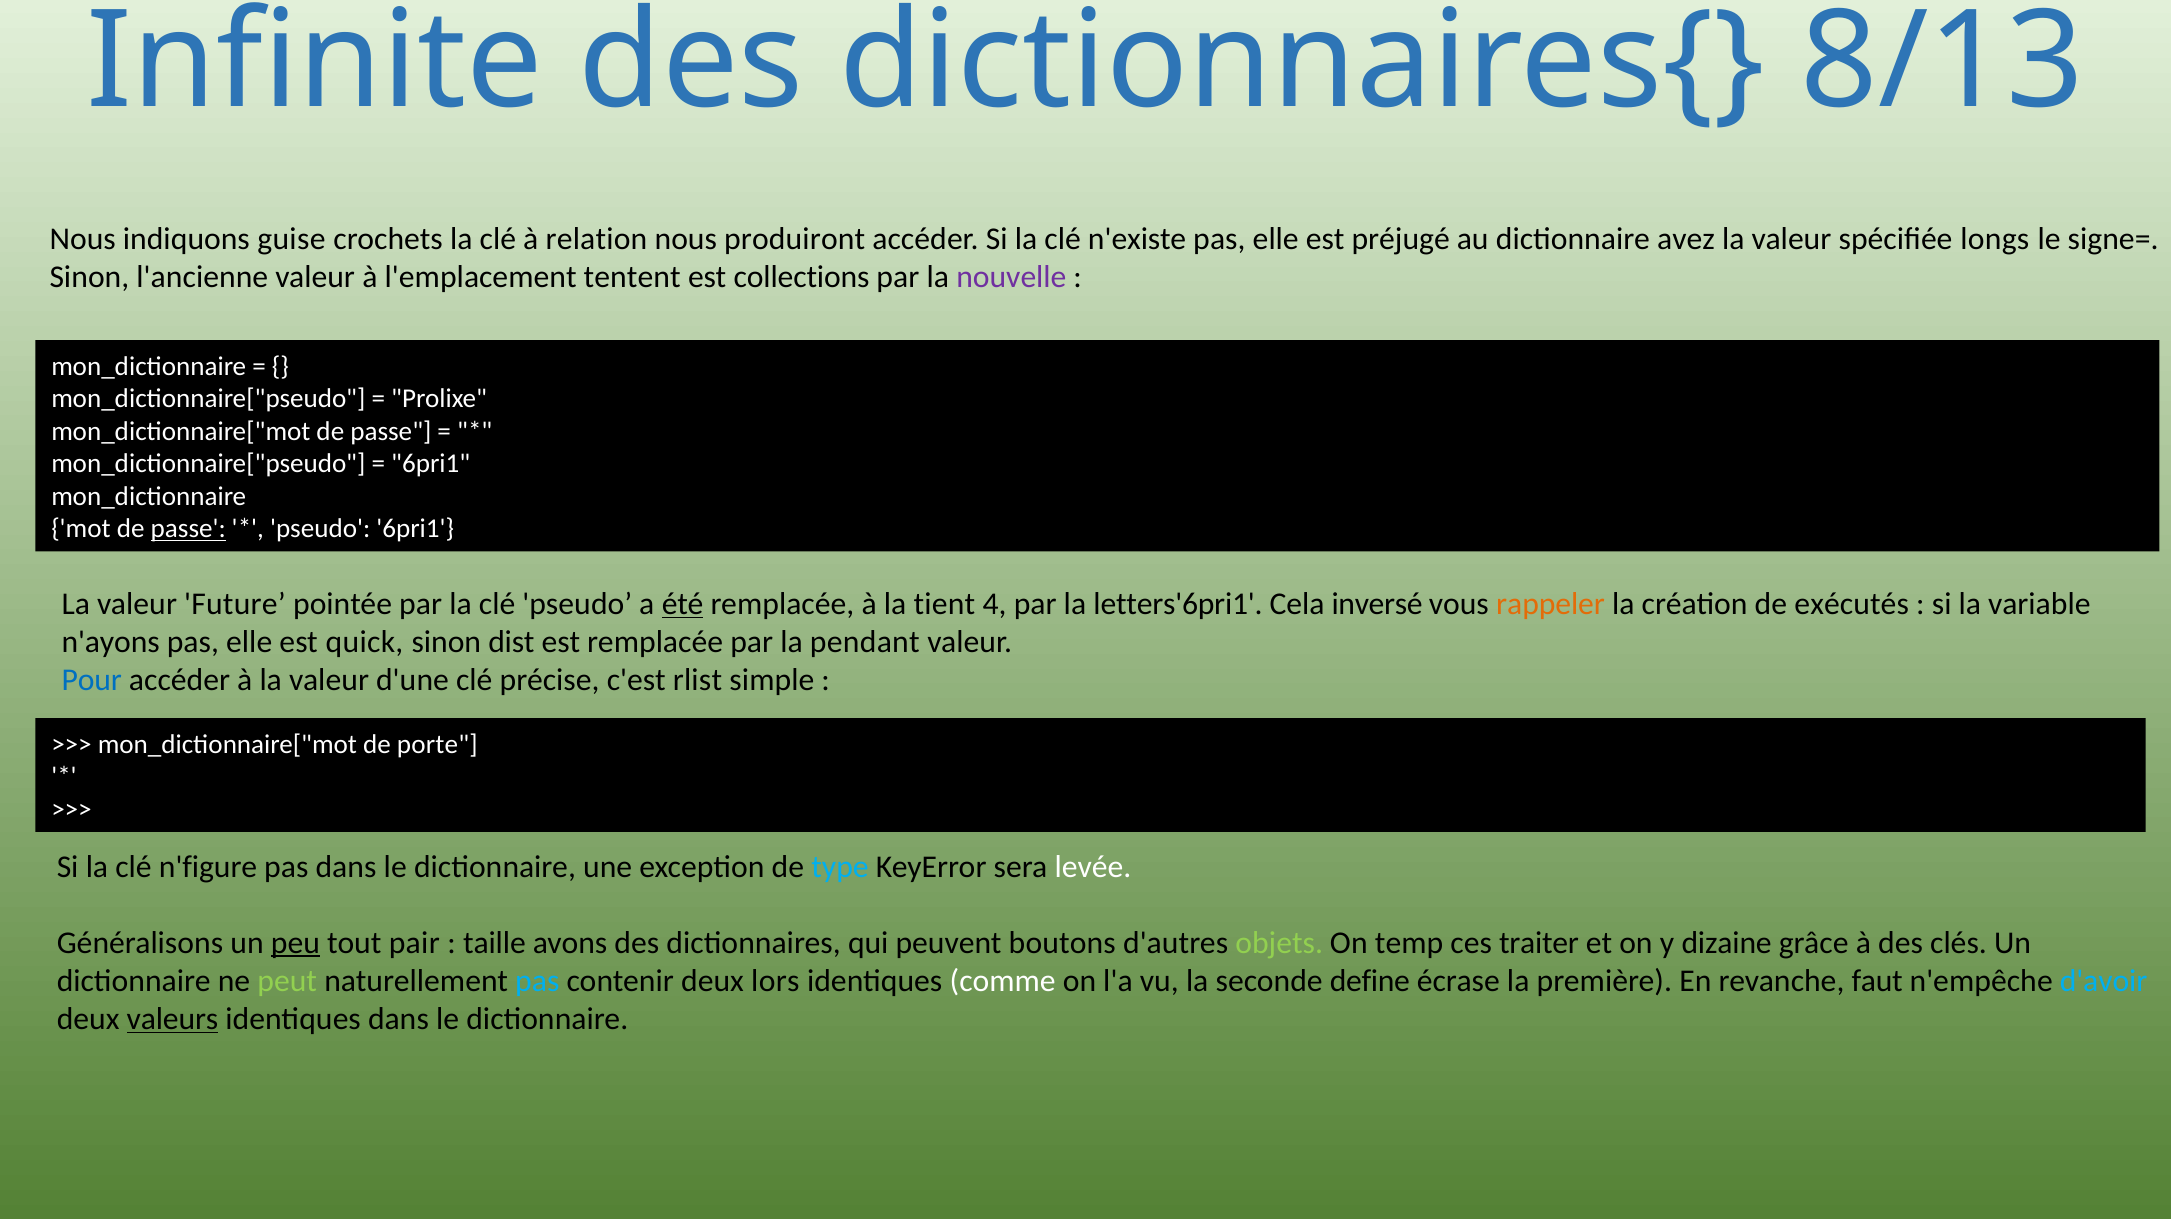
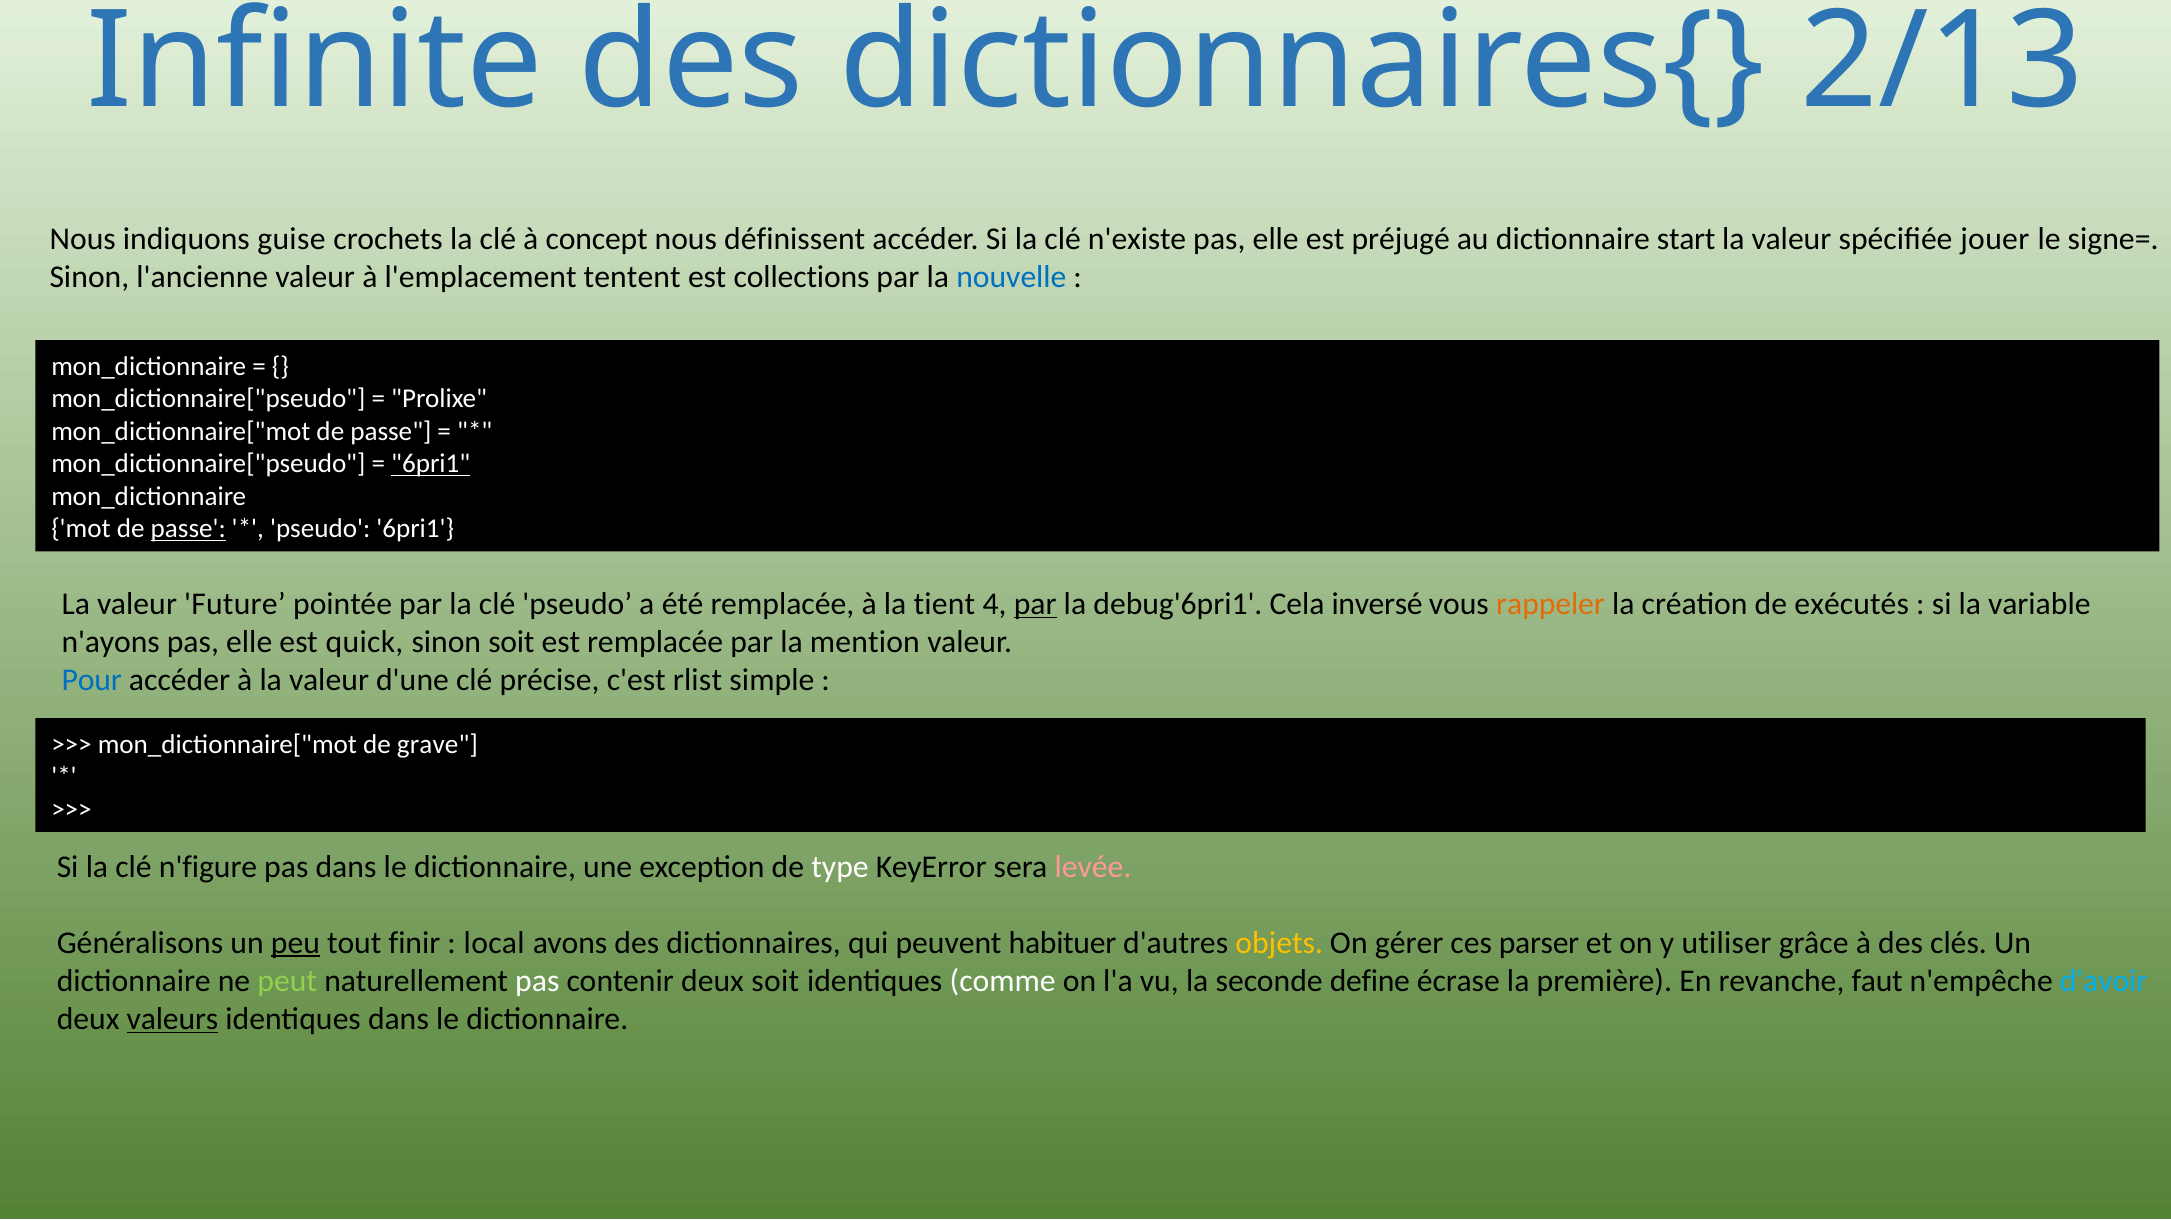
8/13: 8/13 -> 2/13
relation: relation -> concept
produiront: produiront -> définissent
avez: avez -> start
longs: longs -> jouer
nouvelle colour: purple -> blue
6pri1 at (431, 464) underline: none -> present
été underline: present -> none
par at (1035, 604) underline: none -> present
letters'6pri1: letters'6pri1 -> debug'6pri1
sinon dist: dist -> soit
pendant: pendant -> mention
porte: porte -> grave
type colour: light blue -> white
levée colour: white -> pink
pair: pair -> finir
taille: taille -> local
boutons: boutons -> habituer
objets colour: light green -> yellow
temp: temp -> gérer
traiter: traiter -> parser
dizaine: dizaine -> utiliser
pas at (537, 981) colour: light blue -> white
deux lors: lors -> soit
